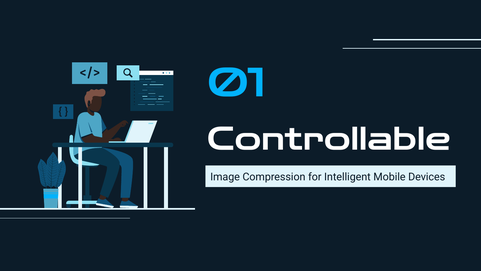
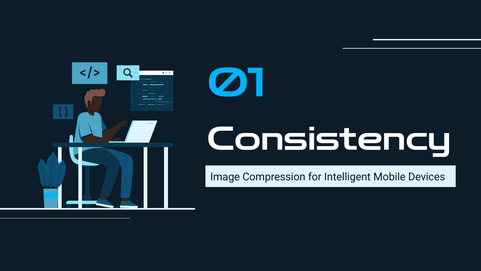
Controllable: Controllable -> Consistency
